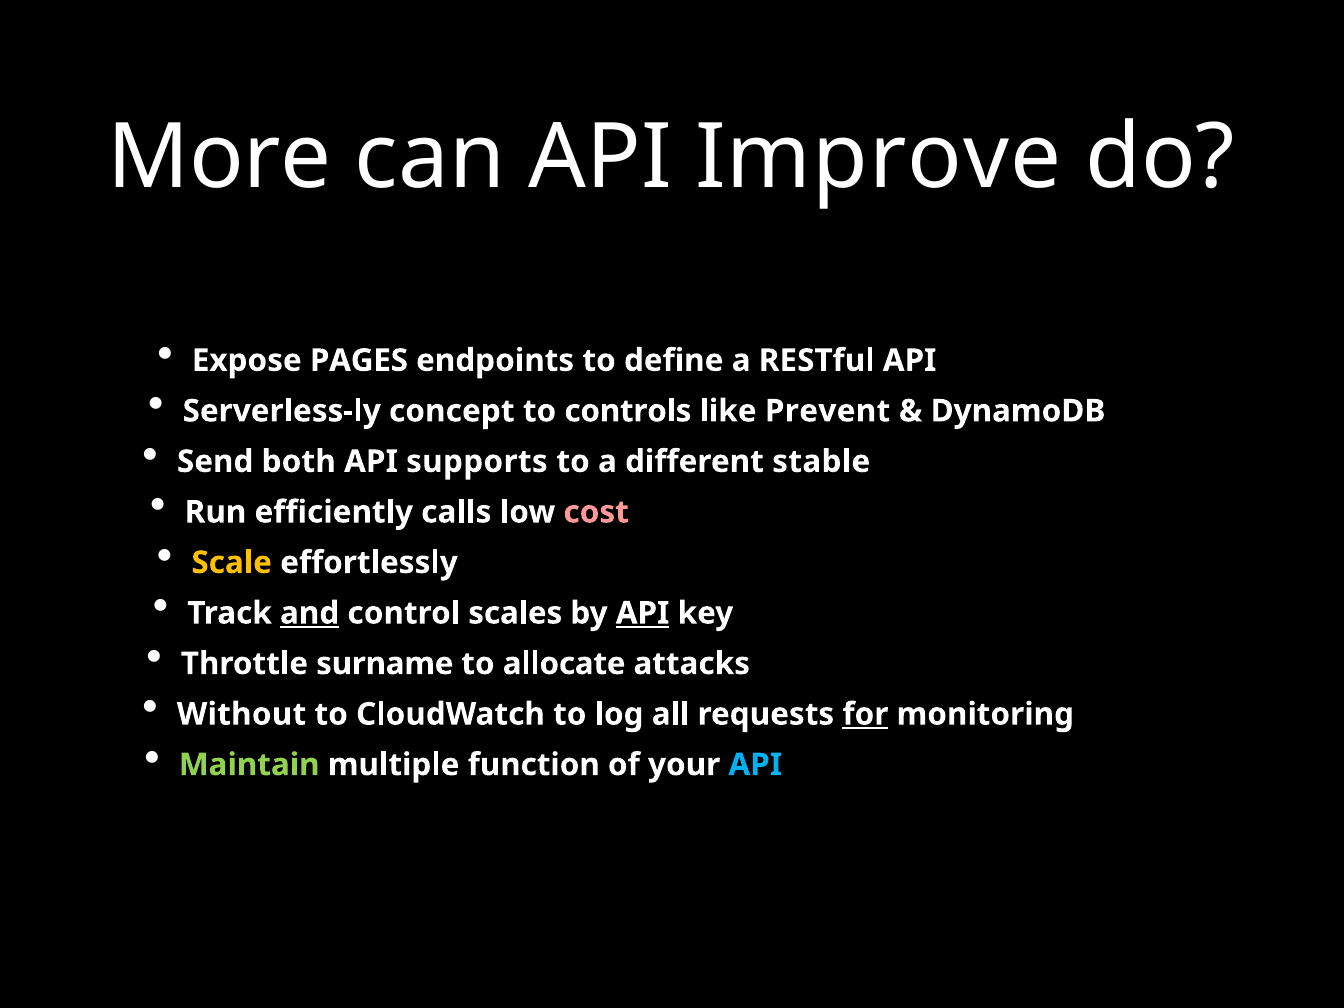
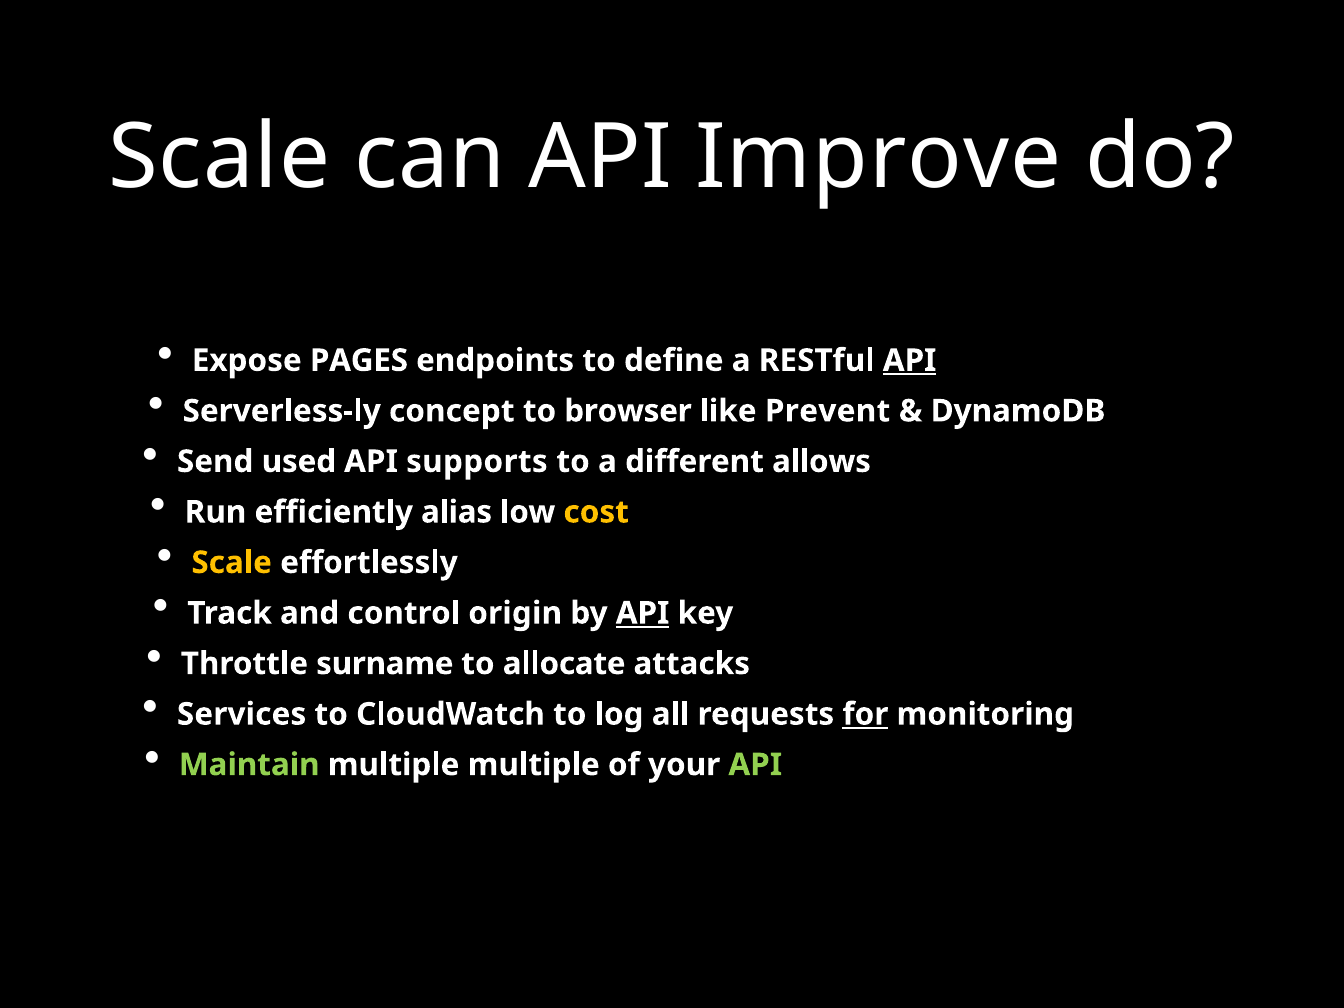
More at (220, 158): More -> Scale
API at (910, 361) underline: none -> present
controls: controls -> browser
both: both -> used
stable: stable -> allows
calls: calls -> alias
cost colour: pink -> yellow
and underline: present -> none
scales: scales -> origin
Without: Without -> Services
multiple function: function -> multiple
API at (755, 765) colour: light blue -> light green
